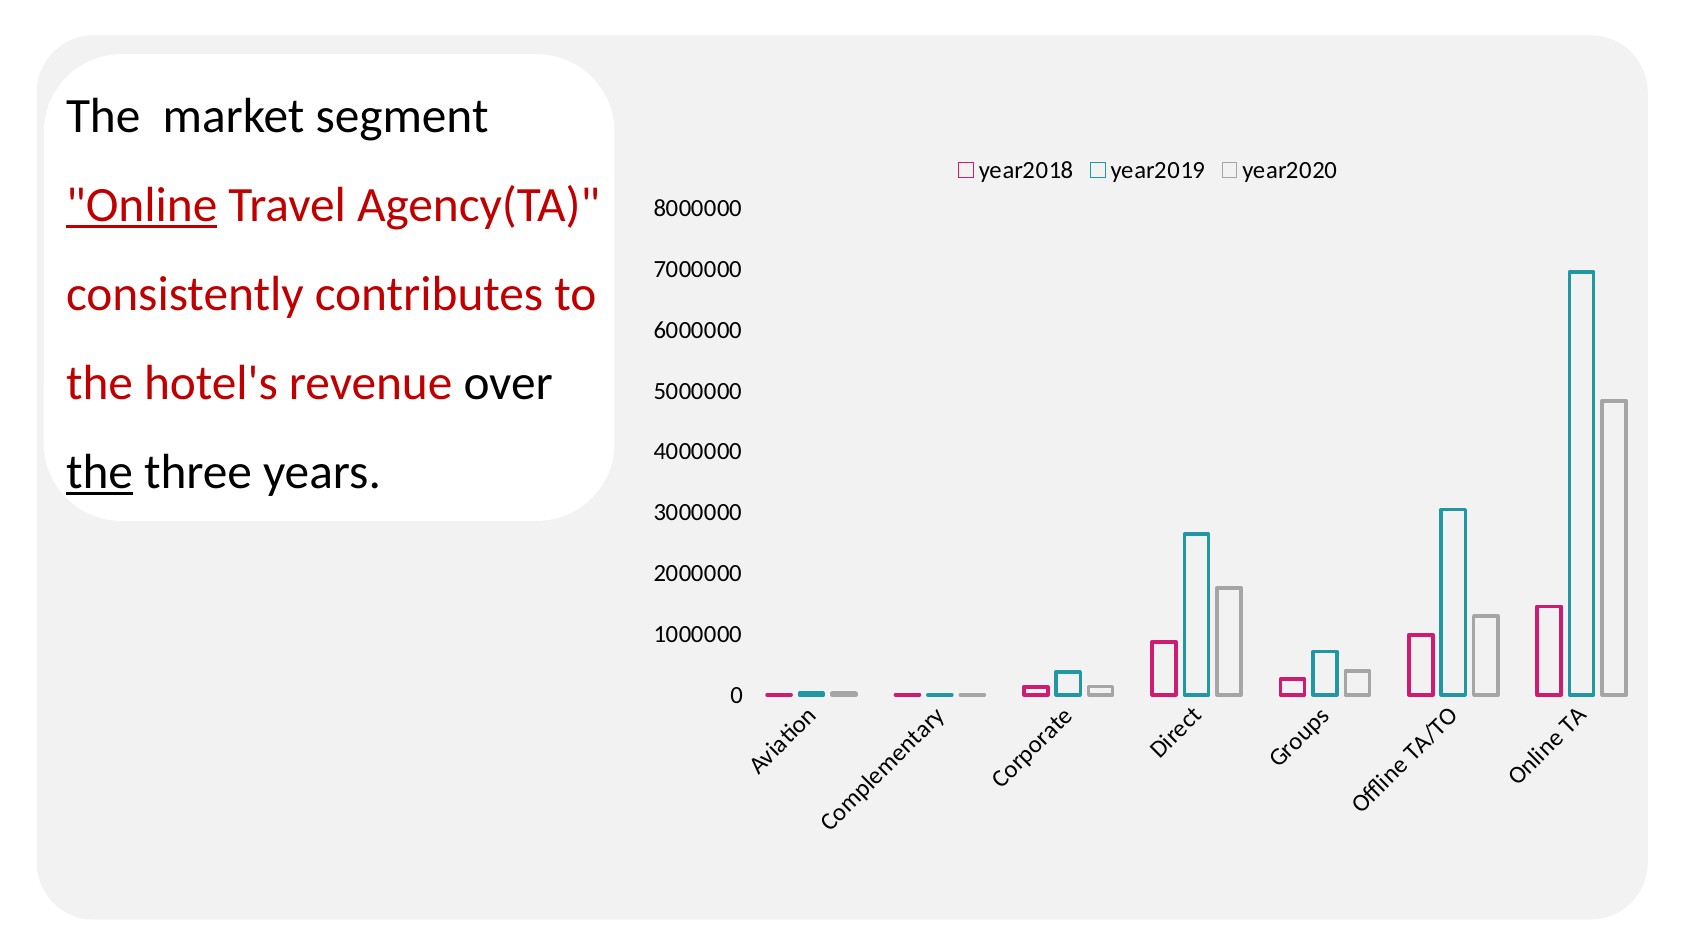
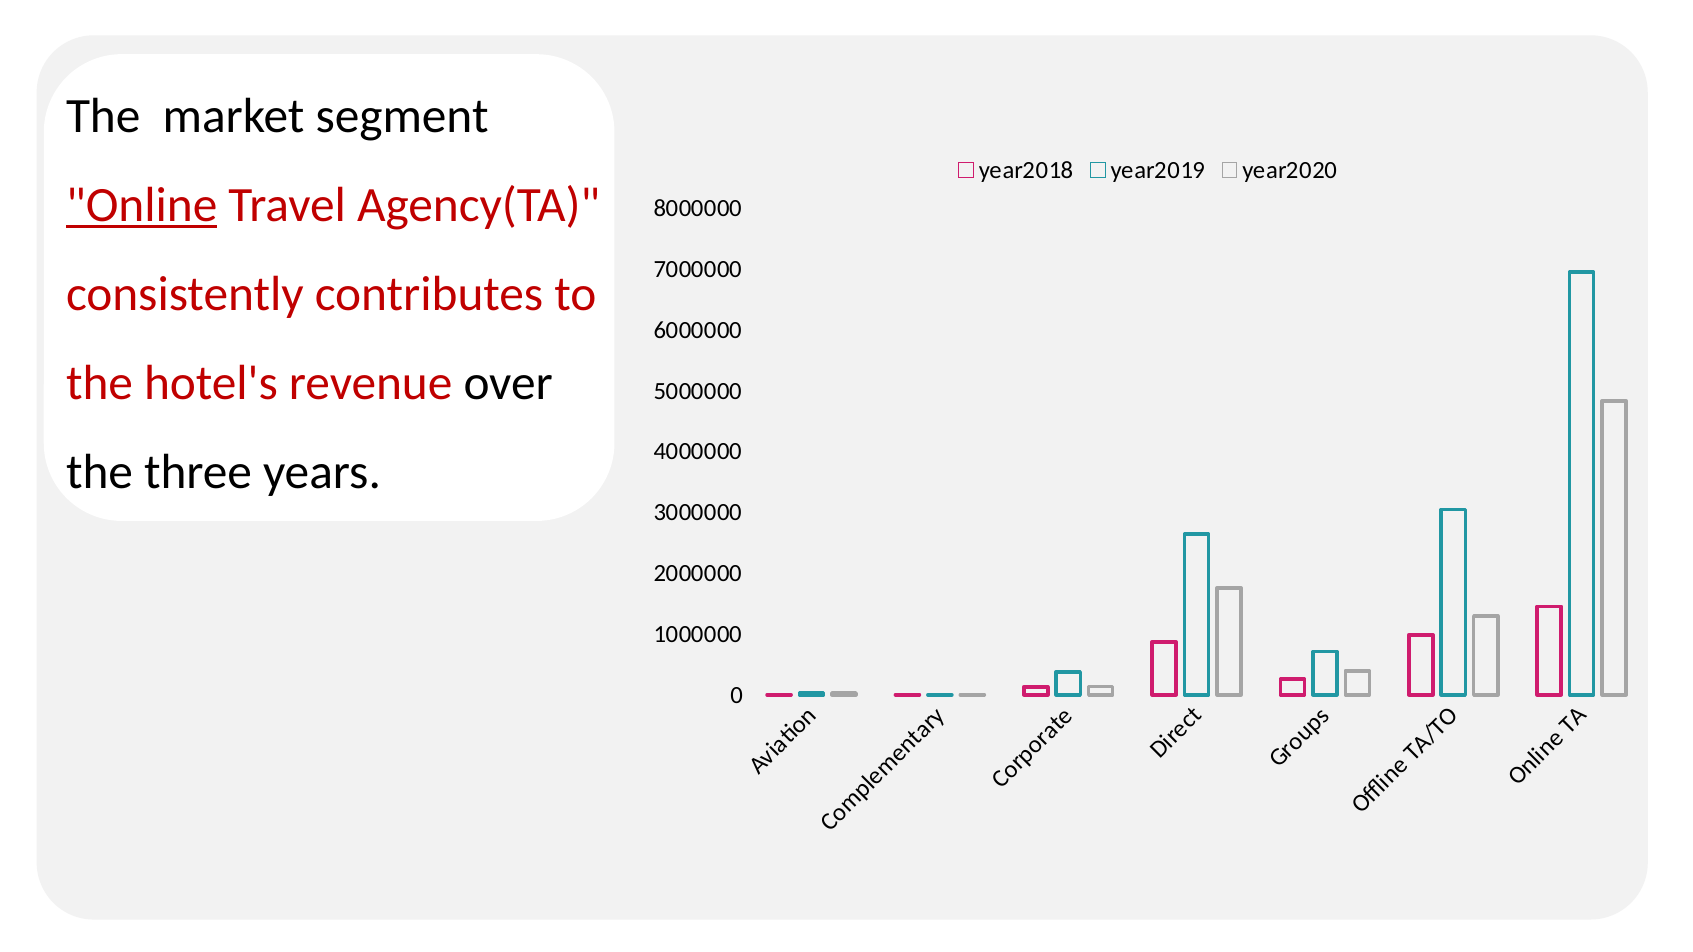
the at (99, 472) underline: present -> none
